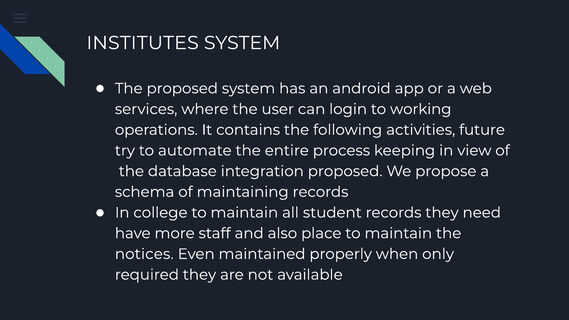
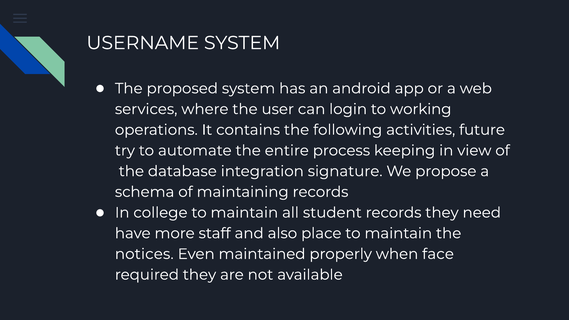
INSTITUTES: INSTITUTES -> USERNAME
integration proposed: proposed -> signature
only: only -> face
